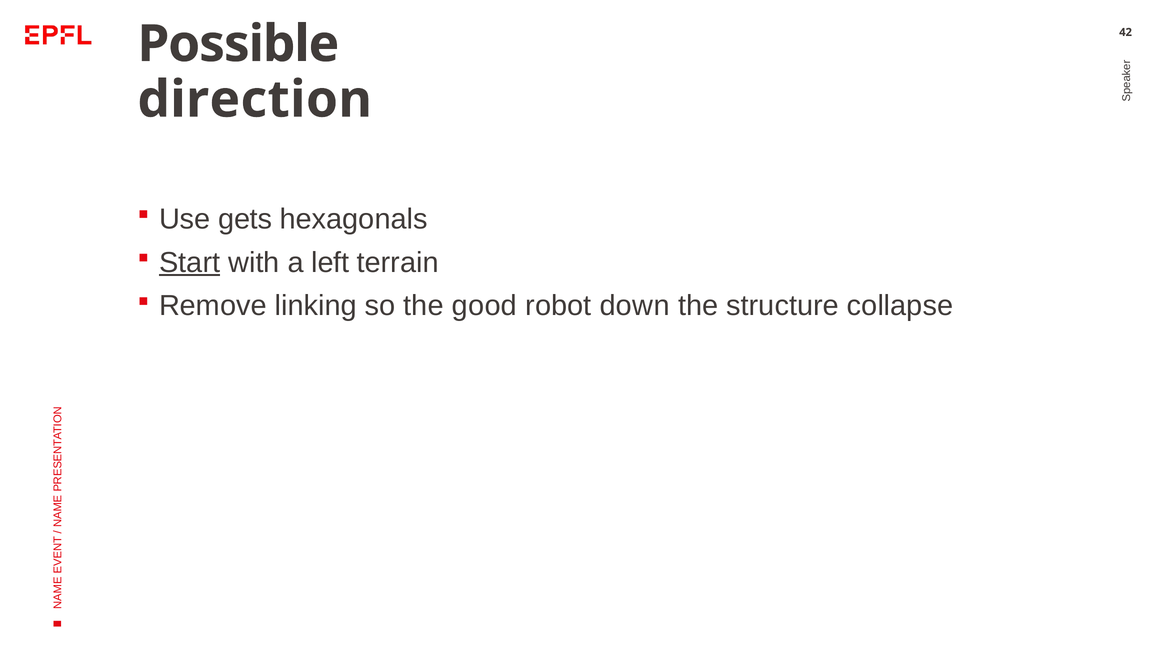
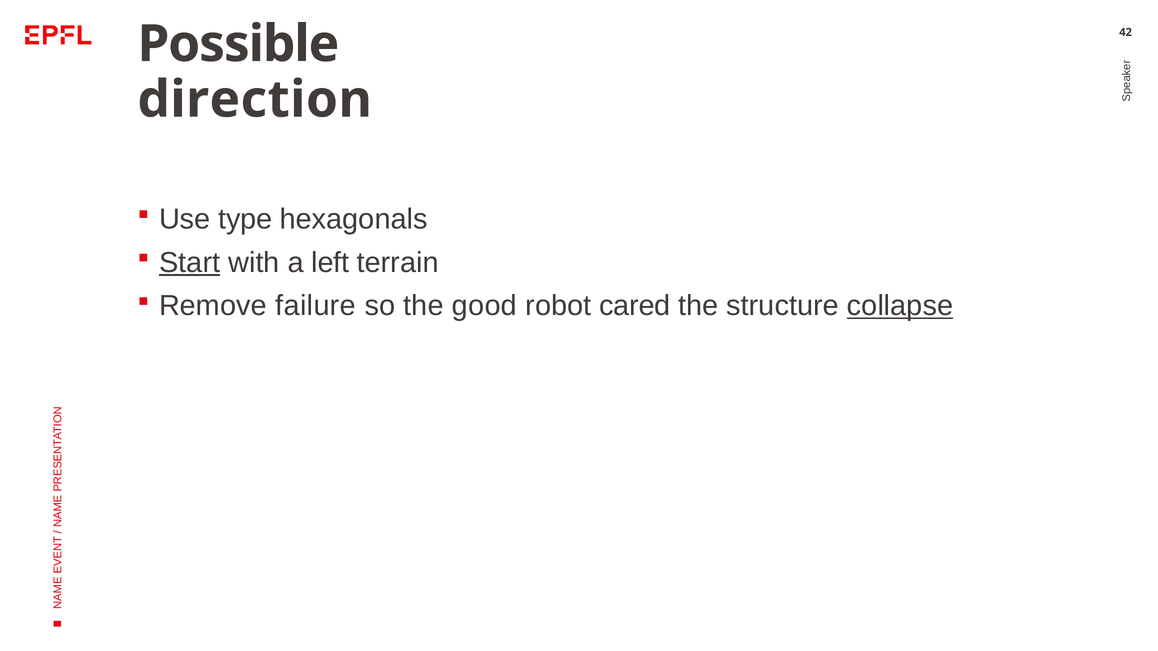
gets: gets -> type
linking: linking -> failure
down: down -> cared
collapse underline: none -> present
